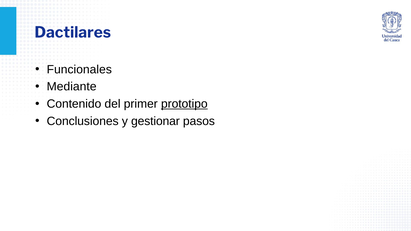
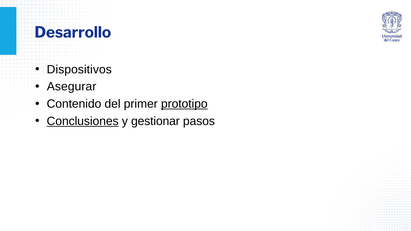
Dactilares: Dactilares -> Desarrollo
Funcionales: Funcionales -> Dispositivos
Mediante: Mediante -> Asegurar
Conclusiones underline: none -> present
